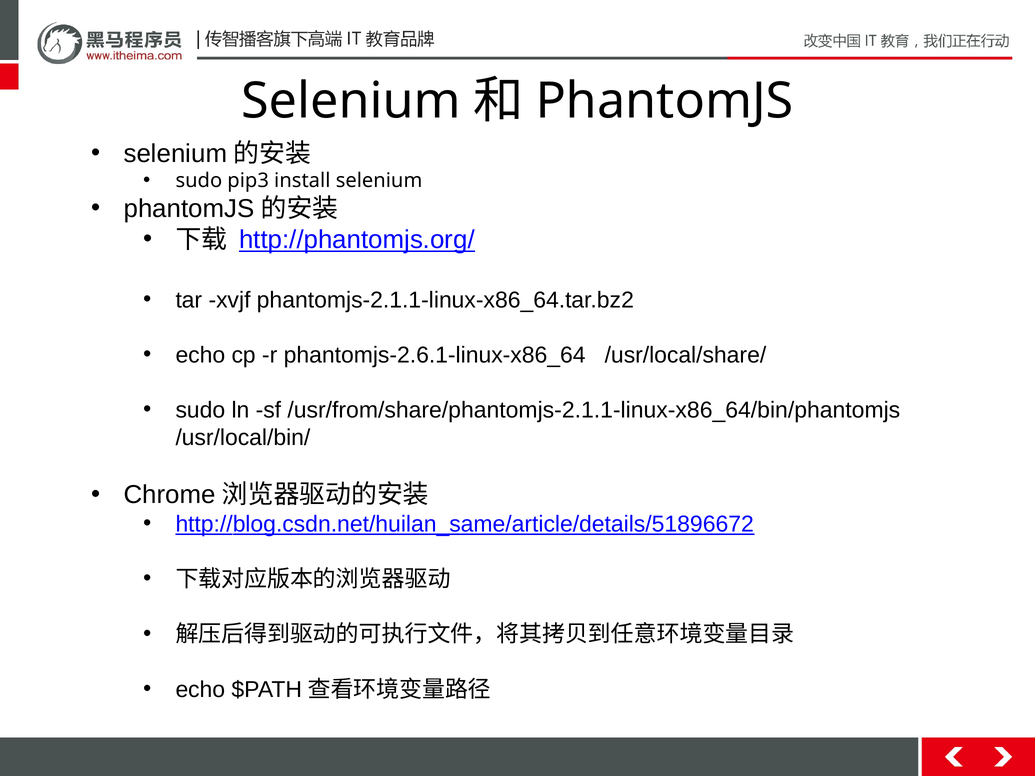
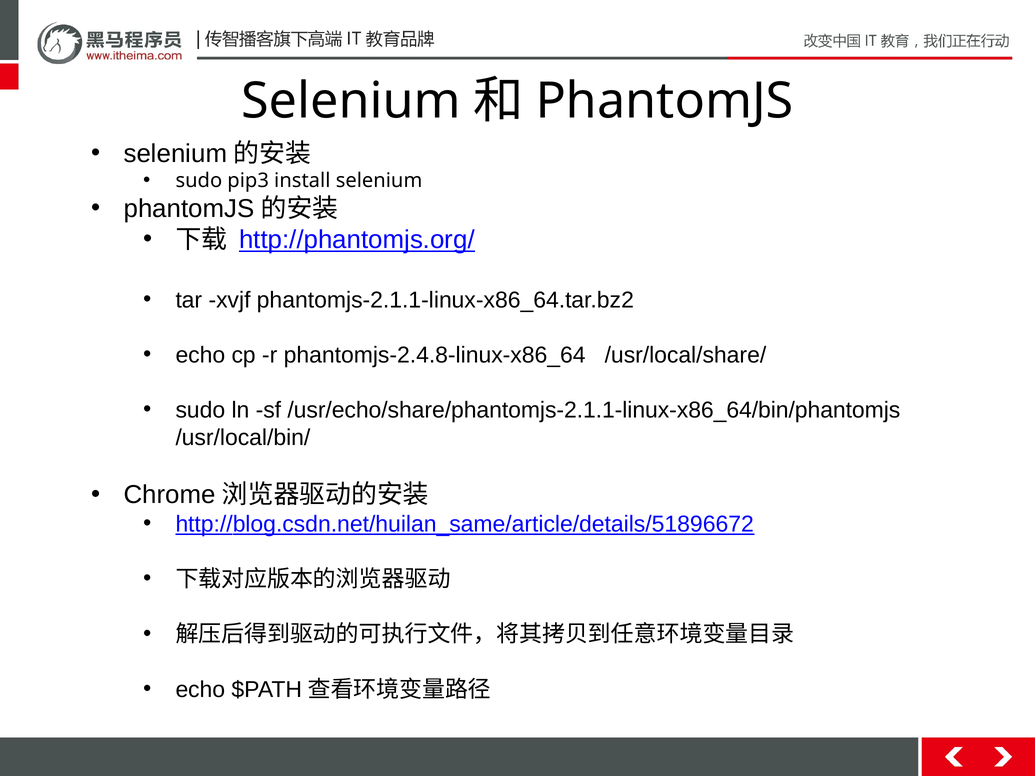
phantomjs-2.6.1-linux-x86_64: phantomjs-2.6.1-linux-x86_64 -> phantomjs-2.4.8-linux-x86_64
/usr/from/share/phantomjs-2.1.1-linux-x86_64/bin/phantomjs: /usr/from/share/phantomjs-2.1.1-linux-x86_64/bin/phantomjs -> /usr/echo/share/phantomjs-2.1.1-linux-x86_64/bin/phantomjs
